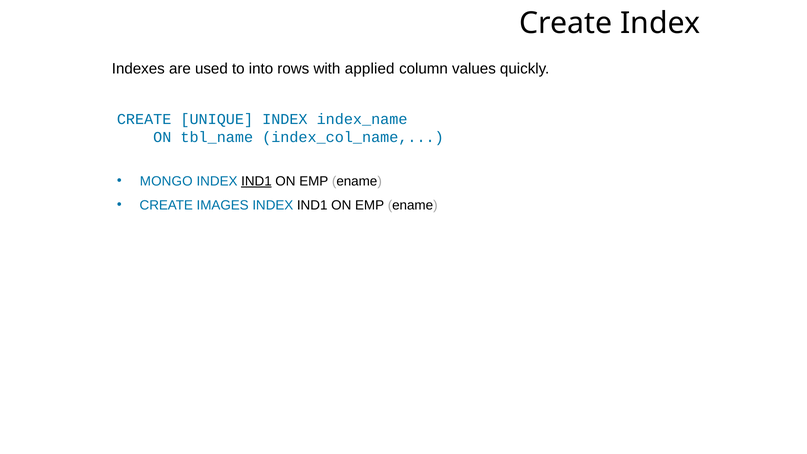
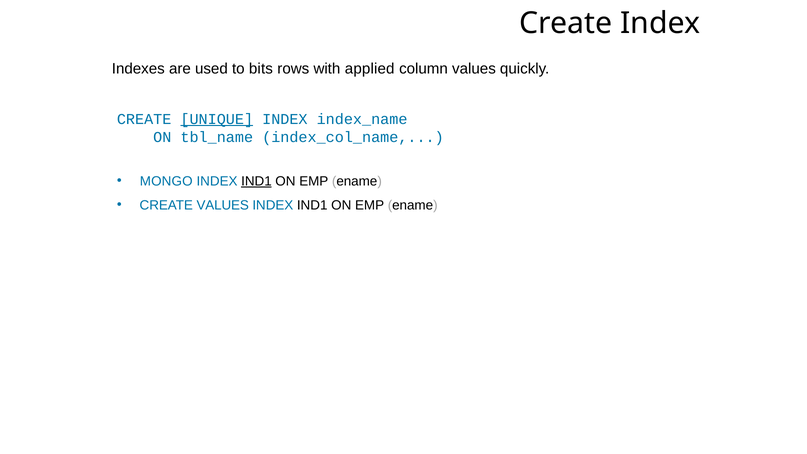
into: into -> bits
UNIQUE underline: none -> present
CREATE IMAGES: IMAGES -> VALUES
